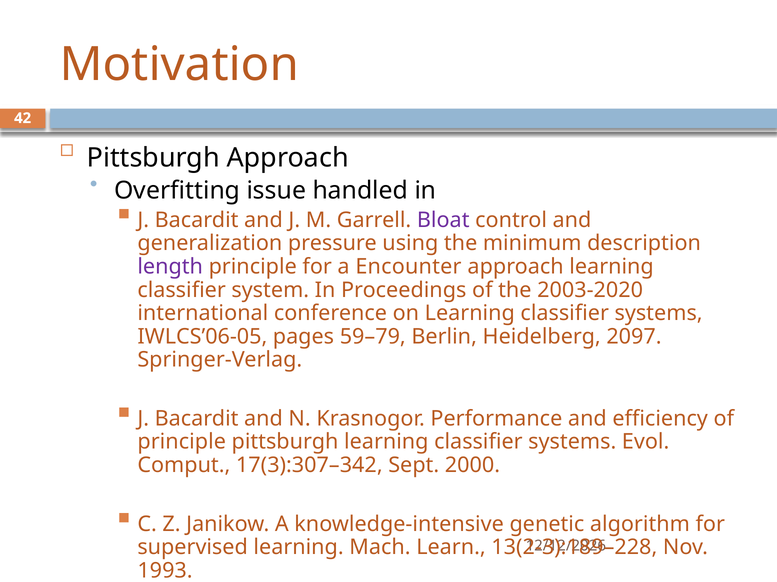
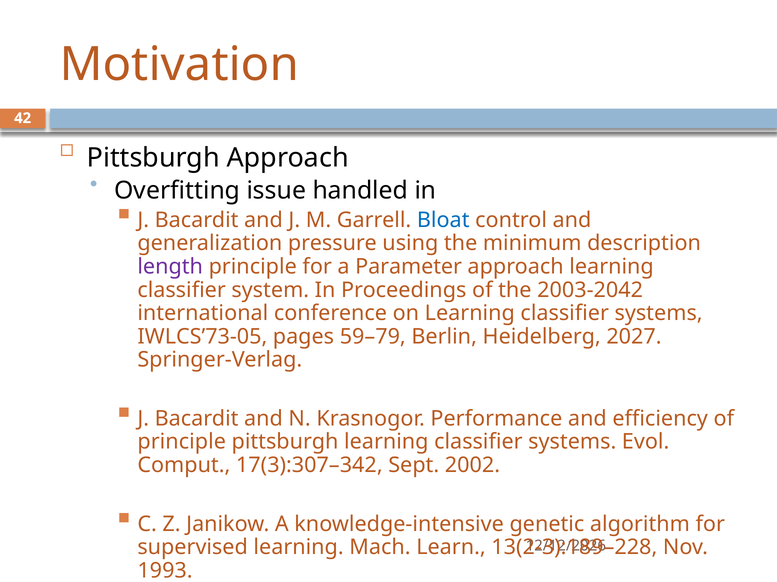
Bloat colour: purple -> blue
Encounter: Encounter -> Parameter
2003-2020: 2003-2020 -> 2003-2042
IWLCS’06-05: IWLCS’06-05 -> IWLCS’73-05
2097: 2097 -> 2027
2000: 2000 -> 2002
